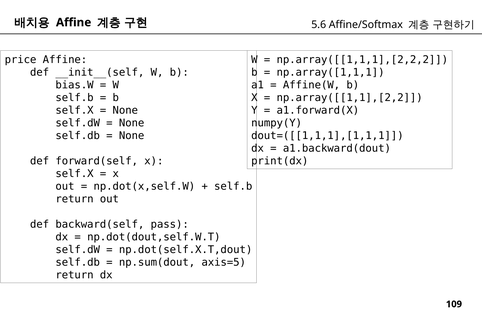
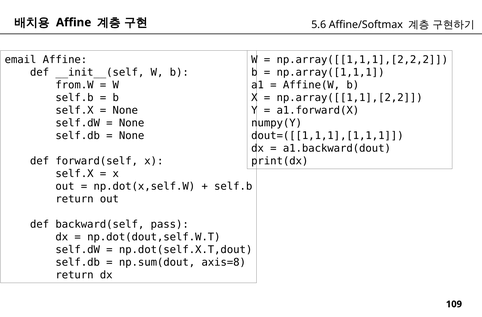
price: price -> email
bias.W: bias.W -> from.W
axis=5: axis=5 -> axis=8
